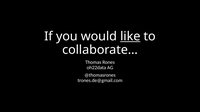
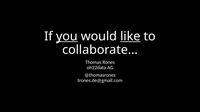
you underline: none -> present
